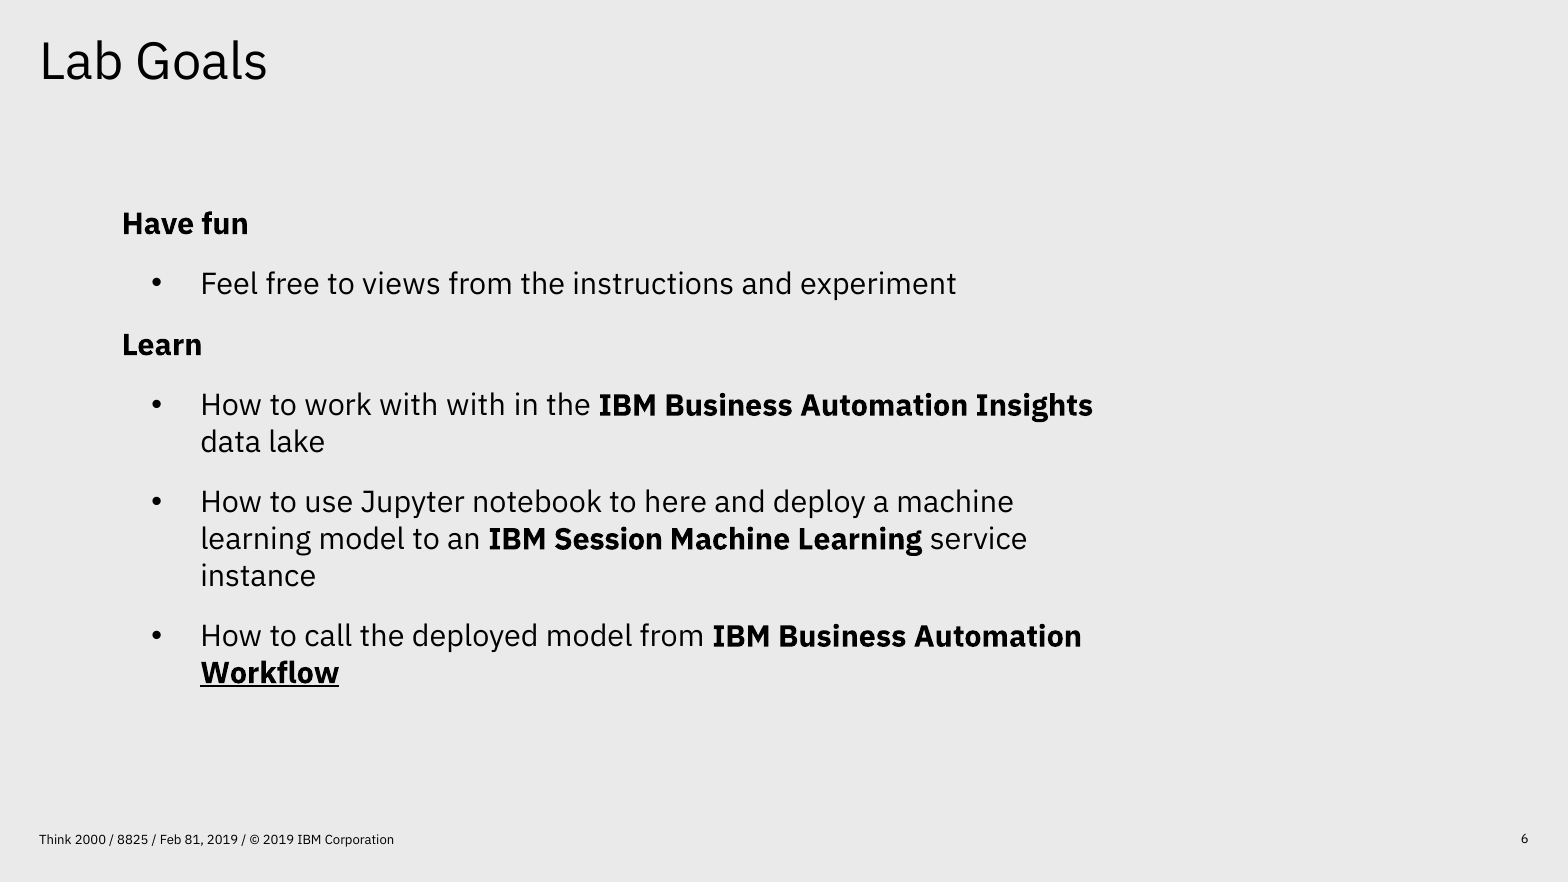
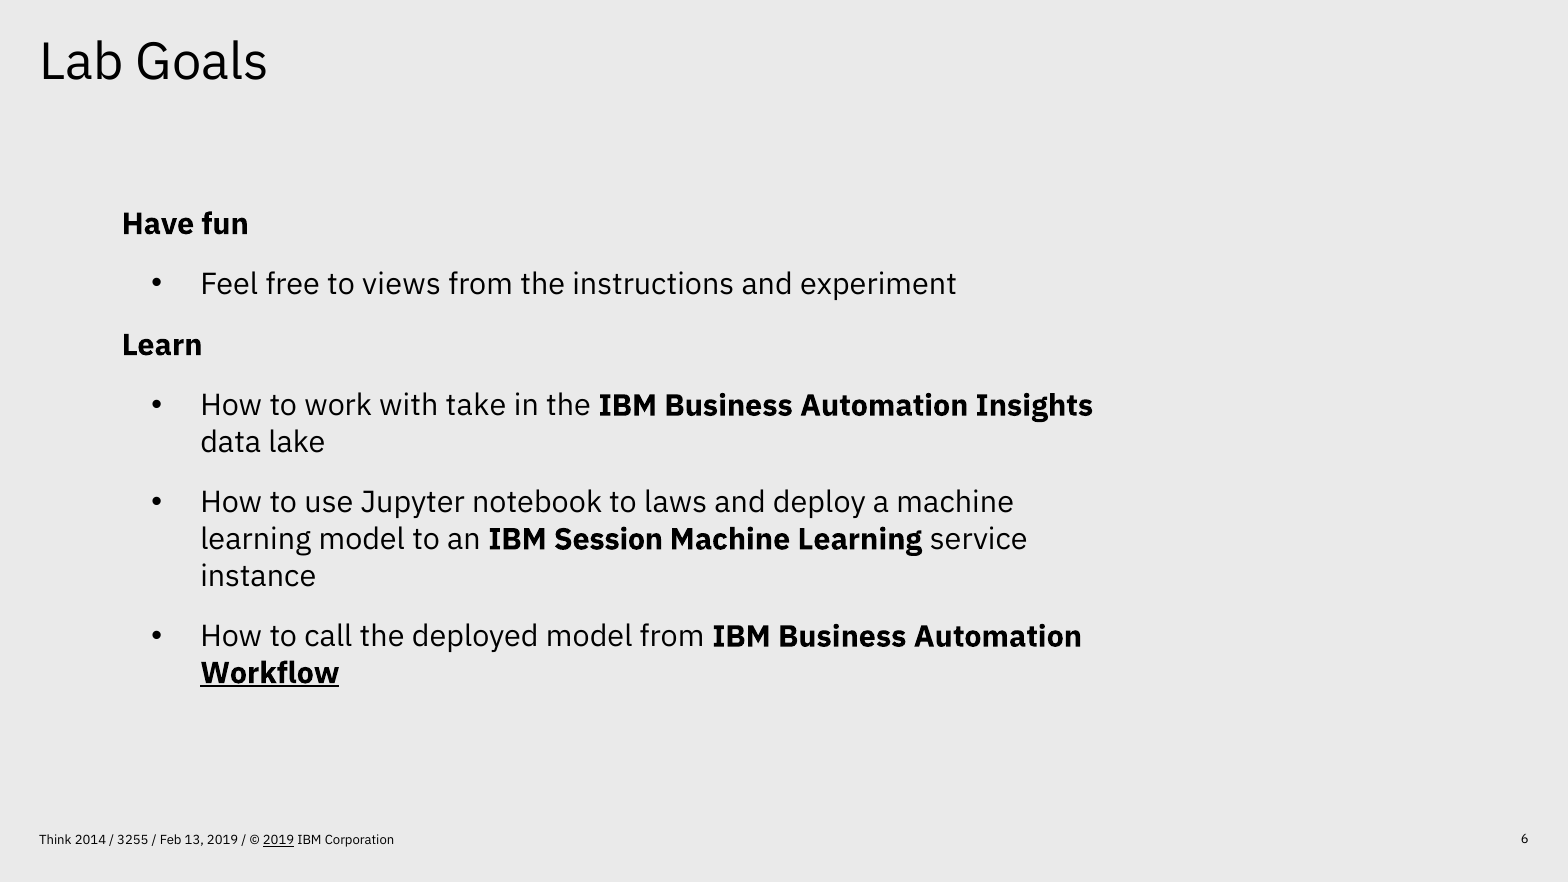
with with: with -> take
here: here -> laws
2000: 2000 -> 2014
8825: 8825 -> 3255
81: 81 -> 13
2019 at (279, 840) underline: none -> present
